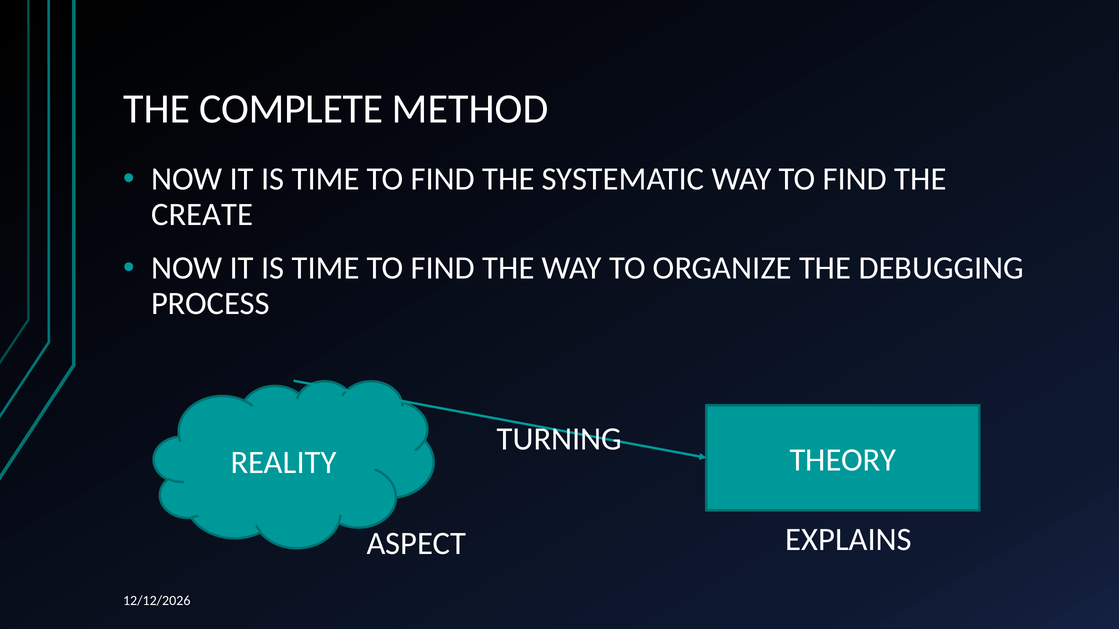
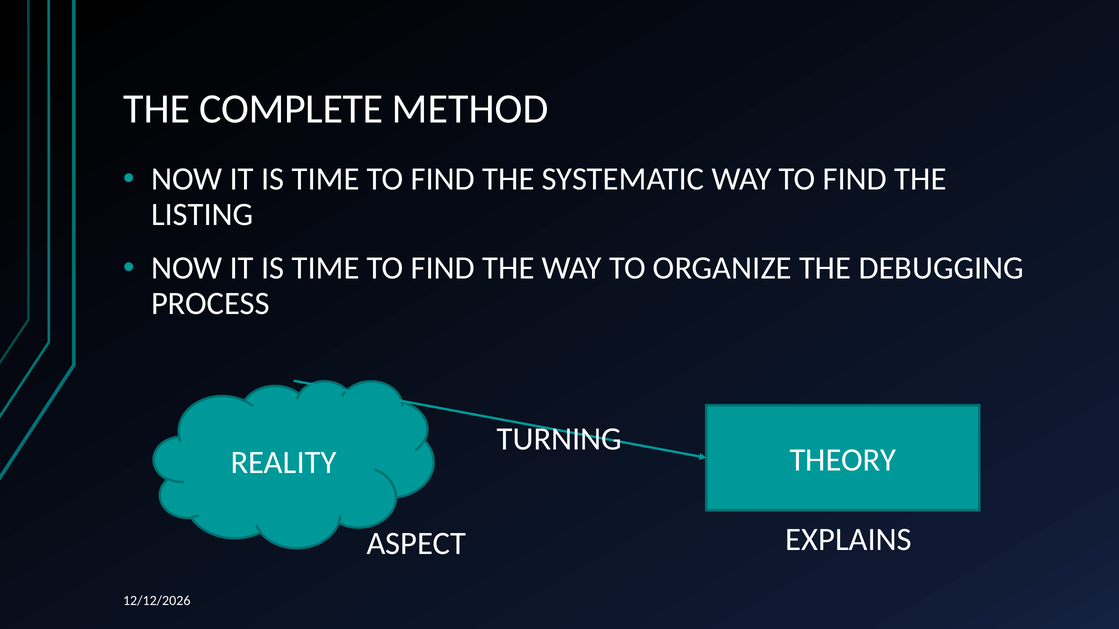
CREATE: CREATE -> LISTING
